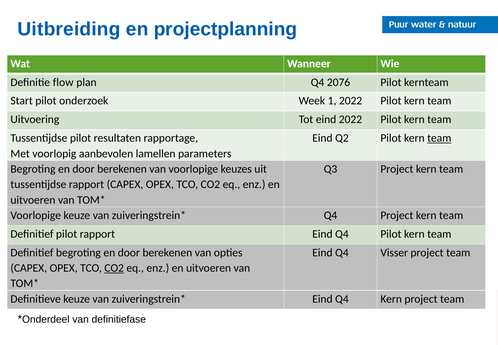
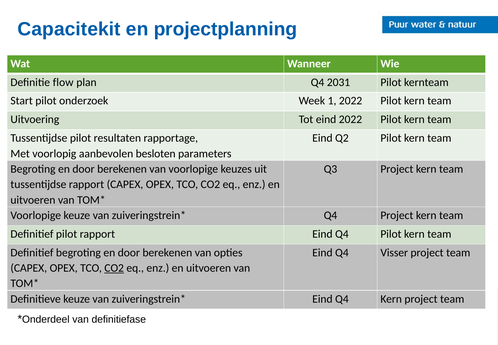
Uitbreiding: Uitbreiding -> Capacitekit
2076: 2076 -> 2031
team at (439, 138) underline: present -> none
lamellen: lamellen -> besloten
